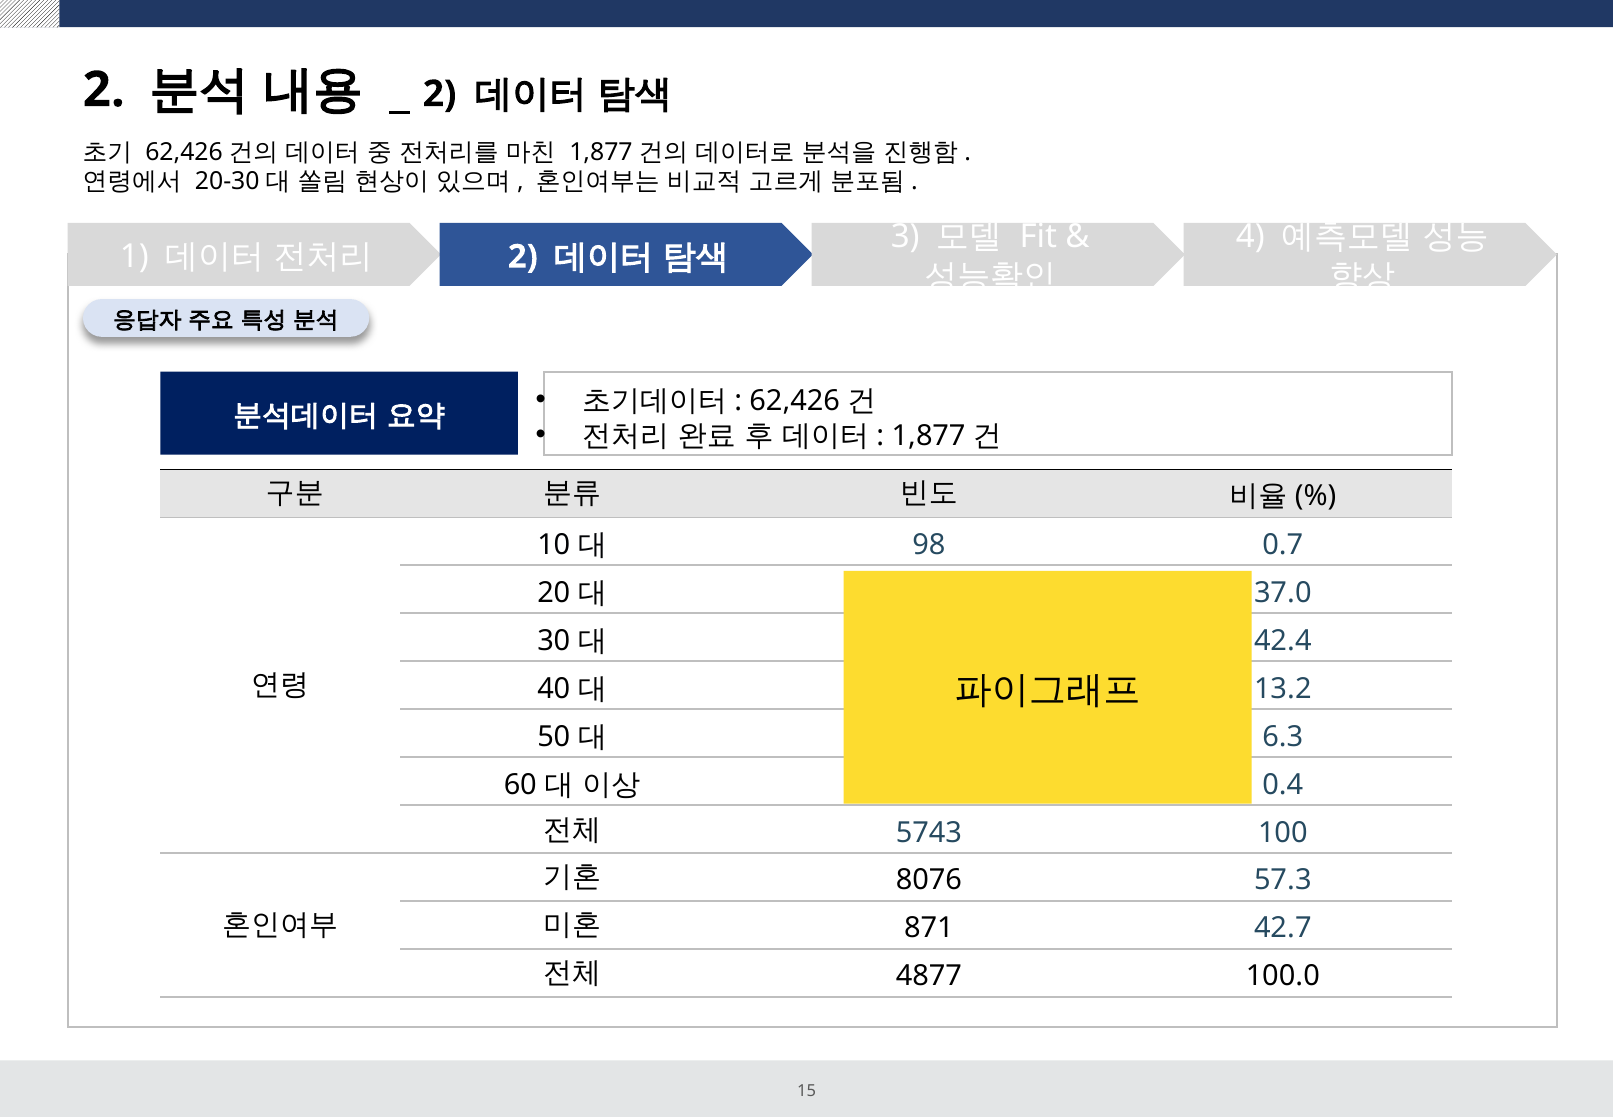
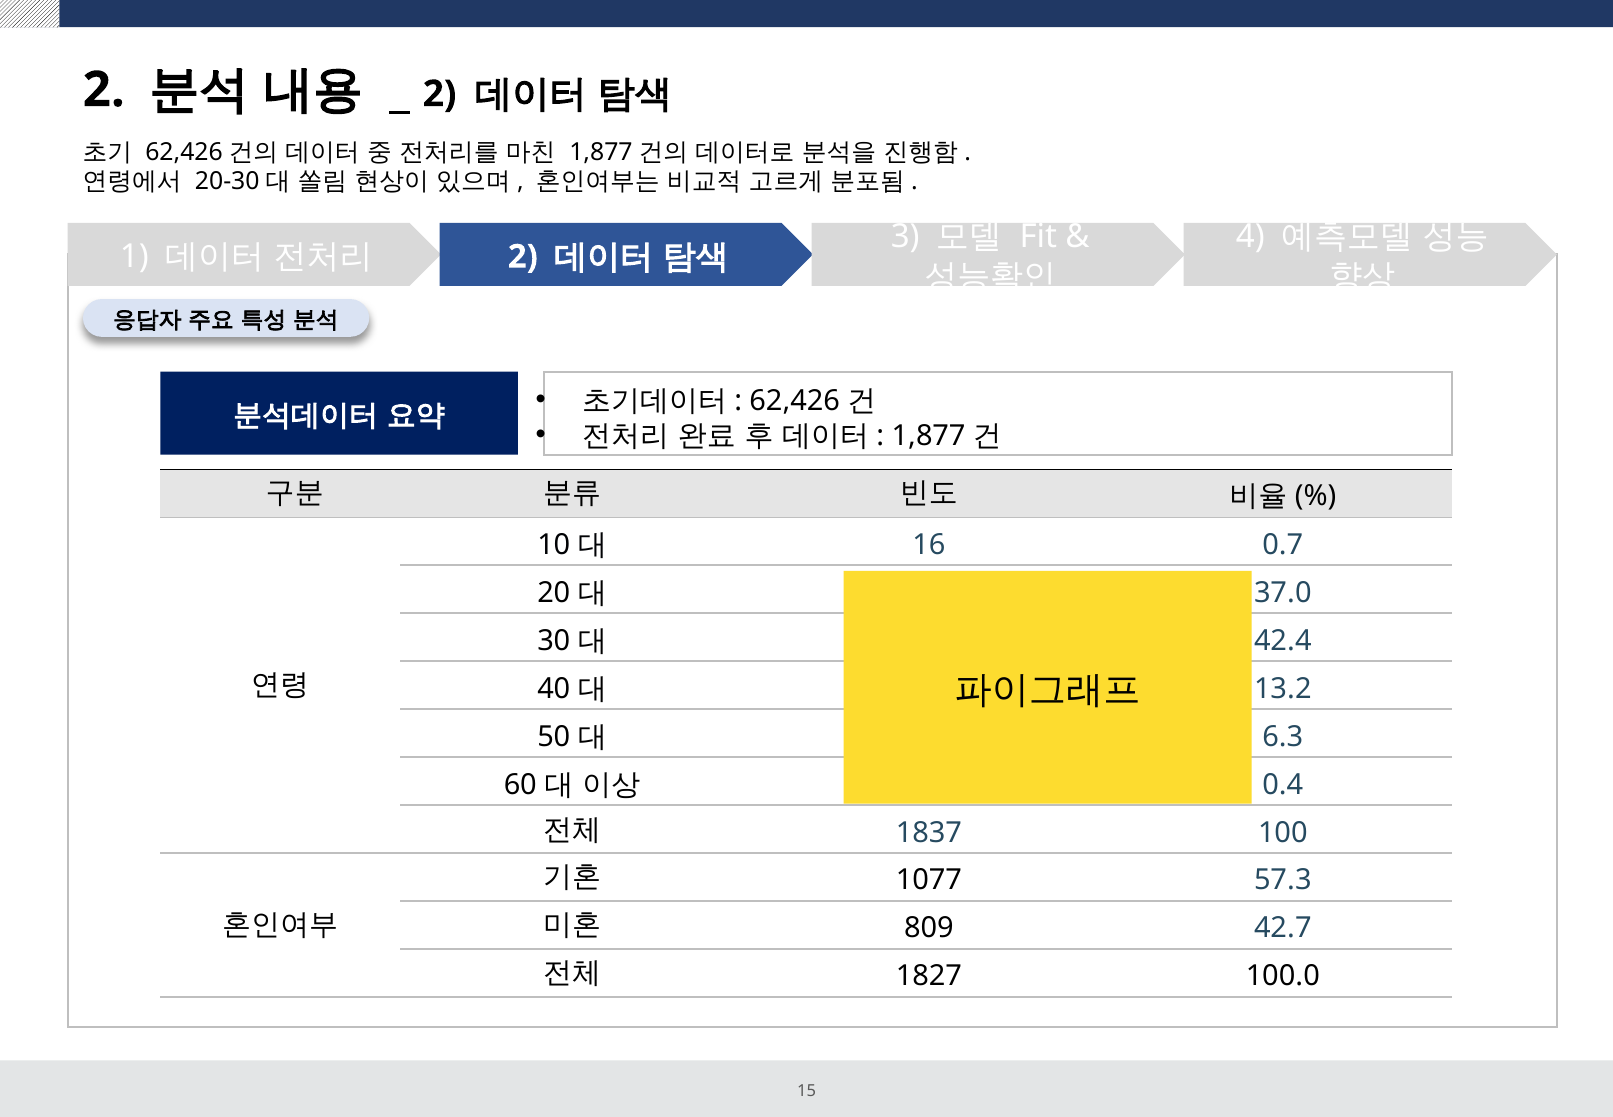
98: 98 -> 16
5743: 5743 -> 1837
8076: 8076 -> 1077
871: 871 -> 809
4877: 4877 -> 1827
